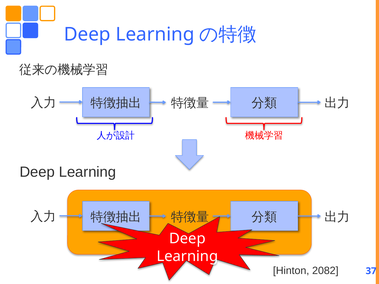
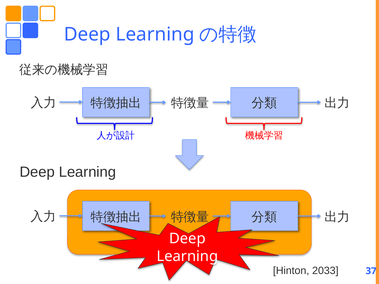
2082: 2082 -> 2033
